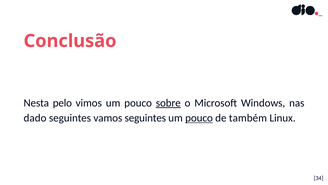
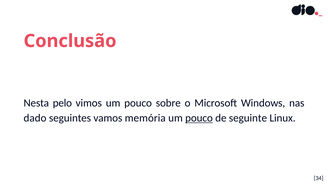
sobre underline: present -> none
vamos seguintes: seguintes -> memória
também: também -> seguinte
